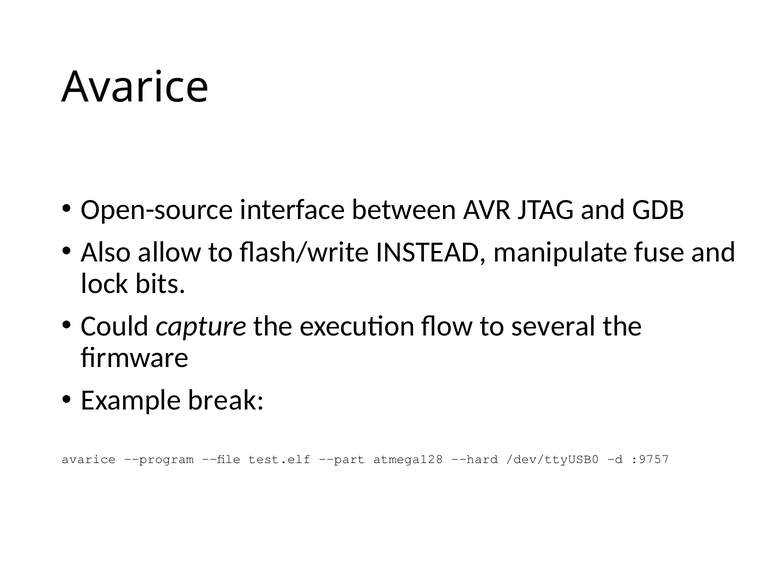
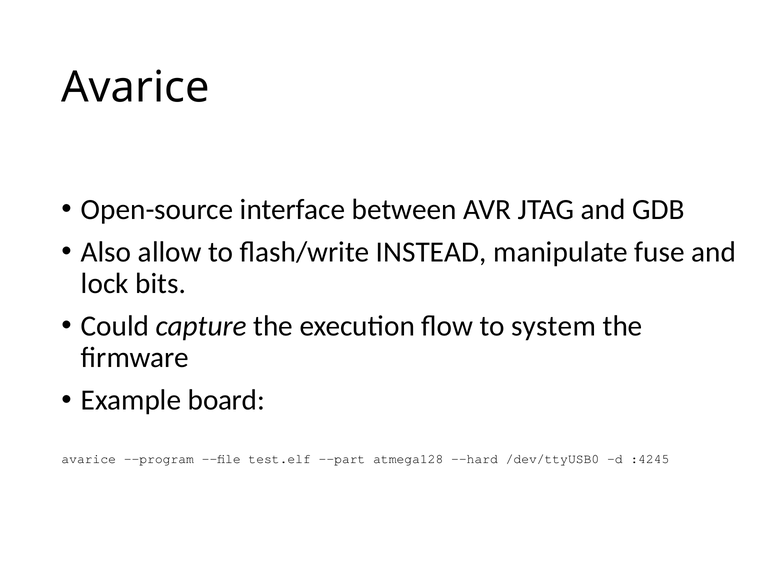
several: several -> system
break: break -> board
:9757: :9757 -> :4245
